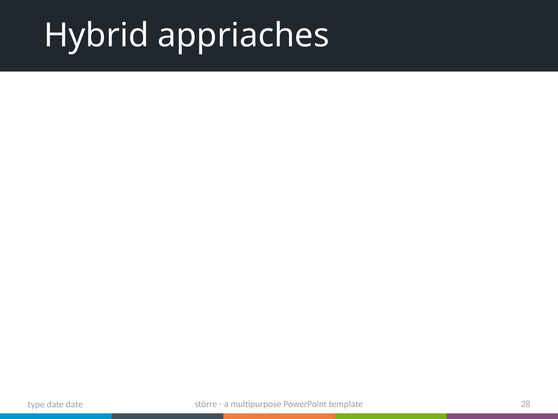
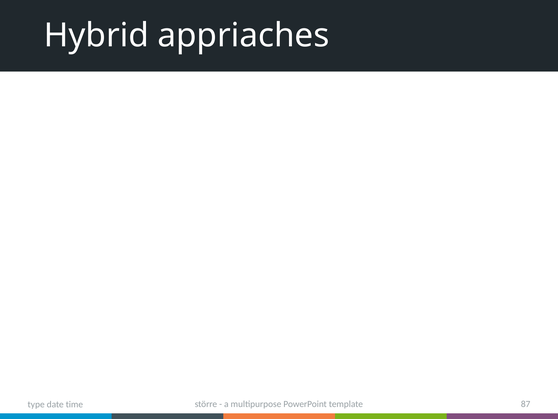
28: 28 -> 87
date date: date -> time
